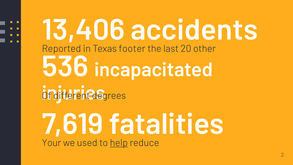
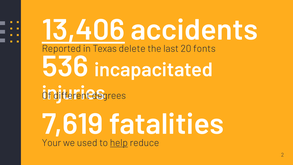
13,406 underline: none -> present
footer: footer -> delete
other: other -> fonts
